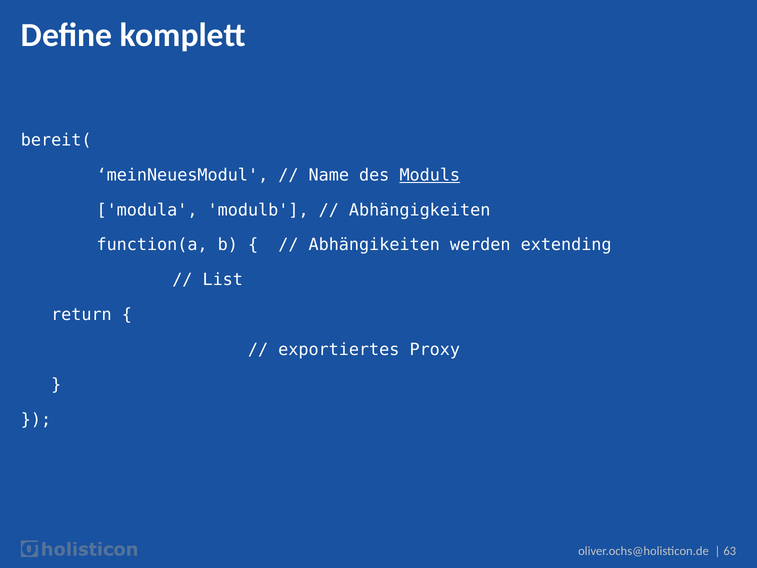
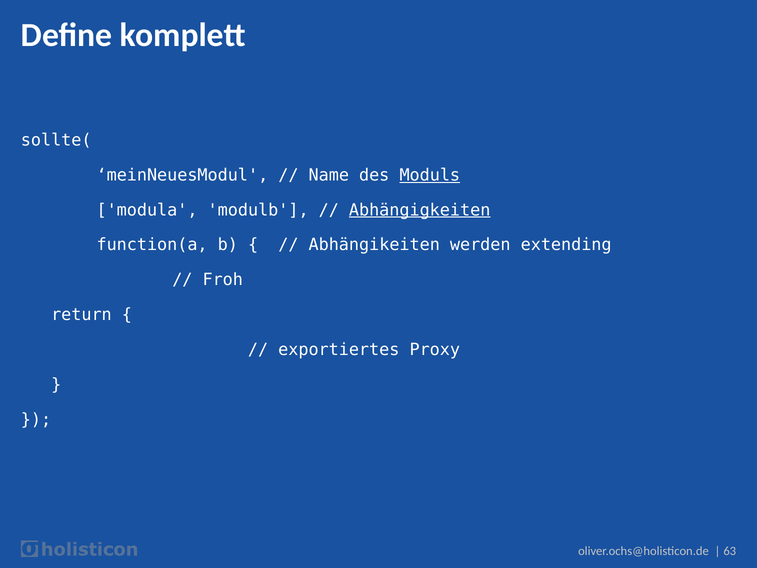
bereit(: bereit( -> sollte(
Abhängigkeiten underline: none -> present
List: List -> Froh
